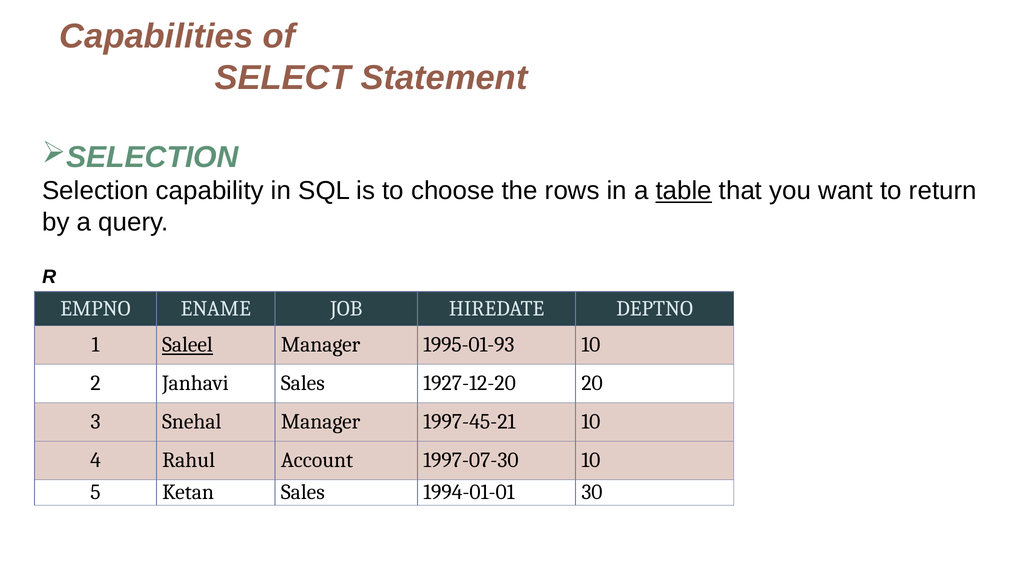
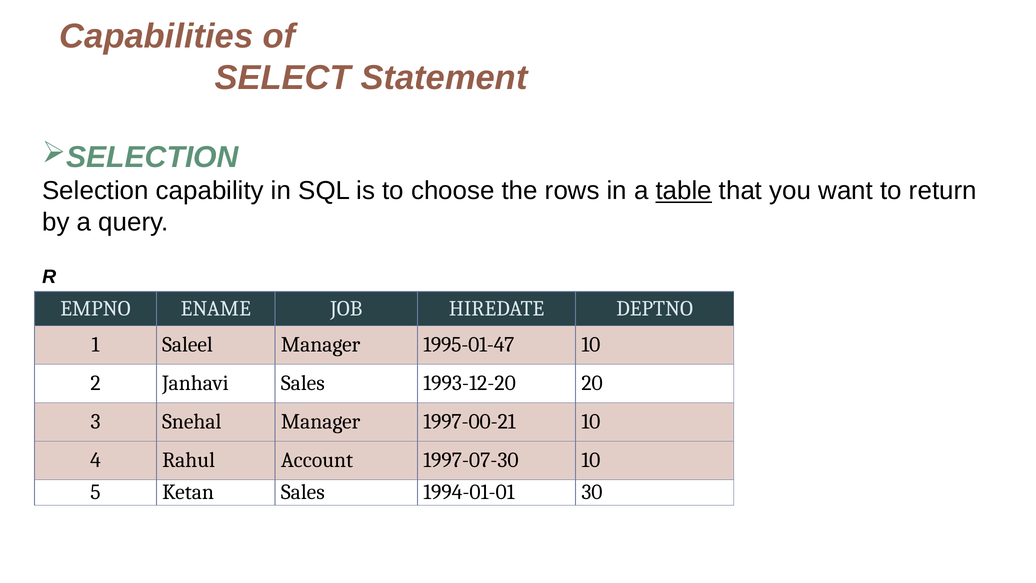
Saleel underline: present -> none
1995-01-93: 1995-01-93 -> 1995-01-47
1927-12-20: 1927-12-20 -> 1993-12-20
1997-45-21: 1997-45-21 -> 1997-00-21
